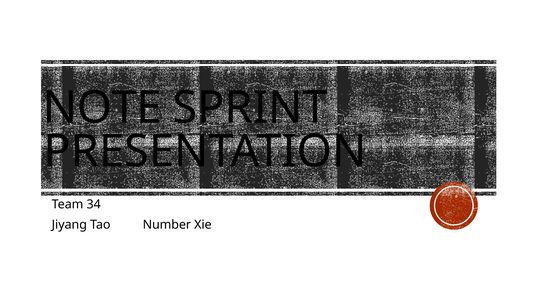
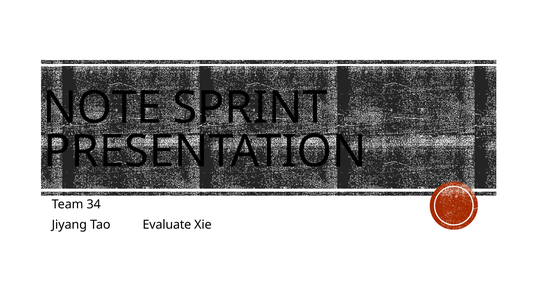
Number: Number -> Evaluate
